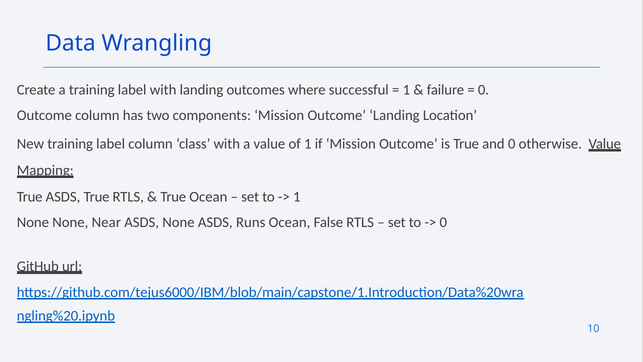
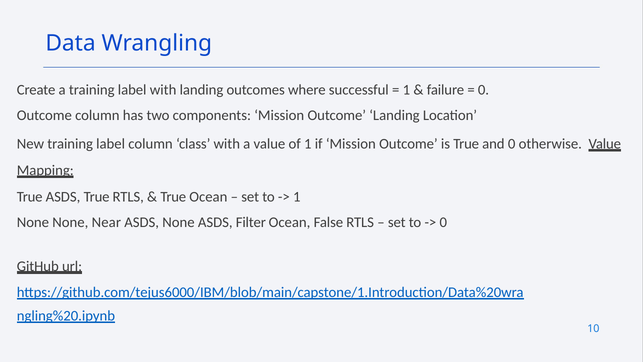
Runs: Runs -> Filter
